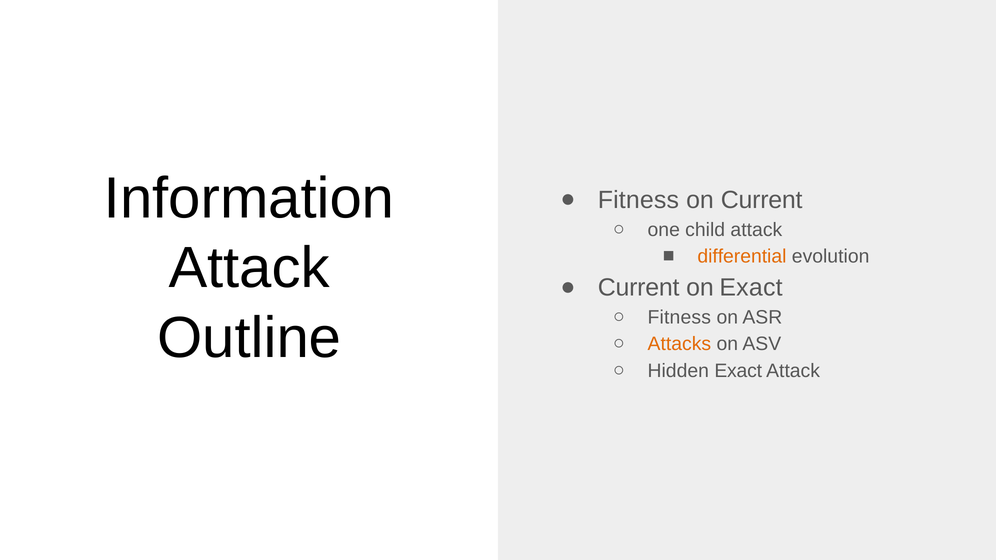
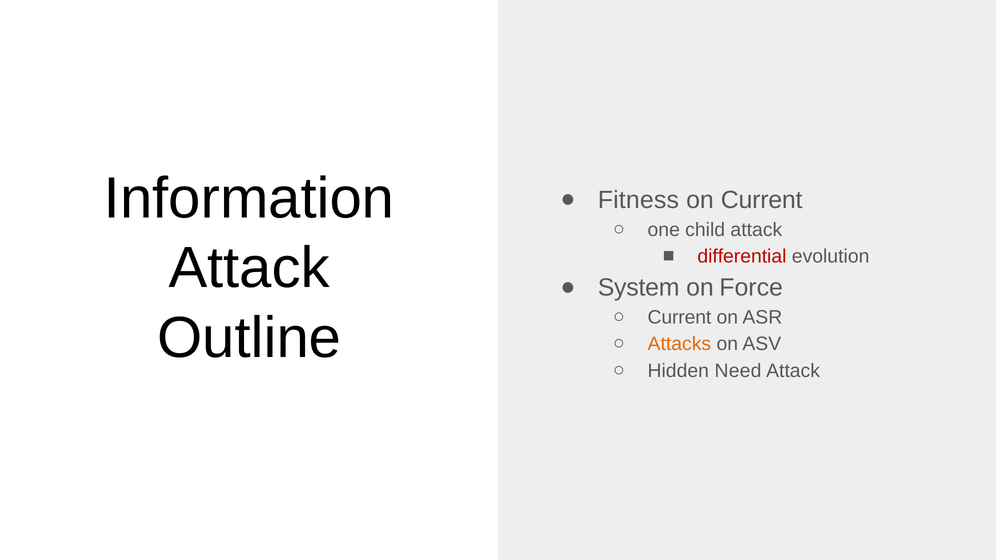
differential colour: orange -> red
Current at (639, 288): Current -> System
on Exact: Exact -> Force
Fitness at (679, 318): Fitness -> Current
Hidden Exact: Exact -> Need
